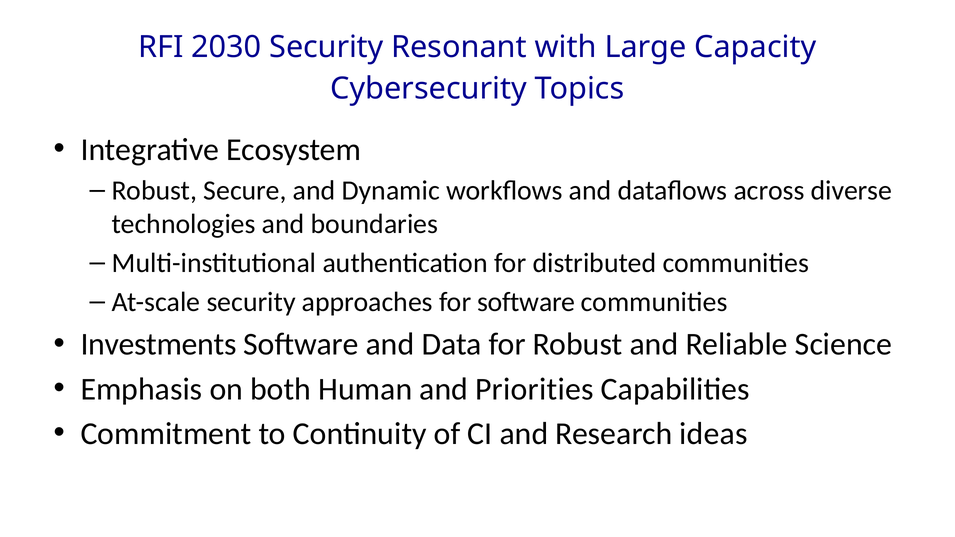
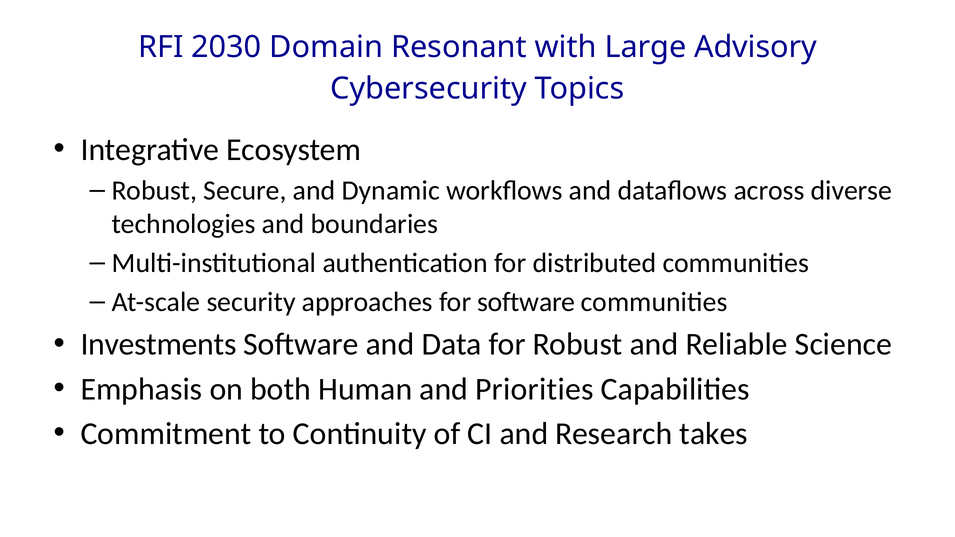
2030 Security: Security -> Domain
Capacity: Capacity -> Advisory
ideas: ideas -> takes
